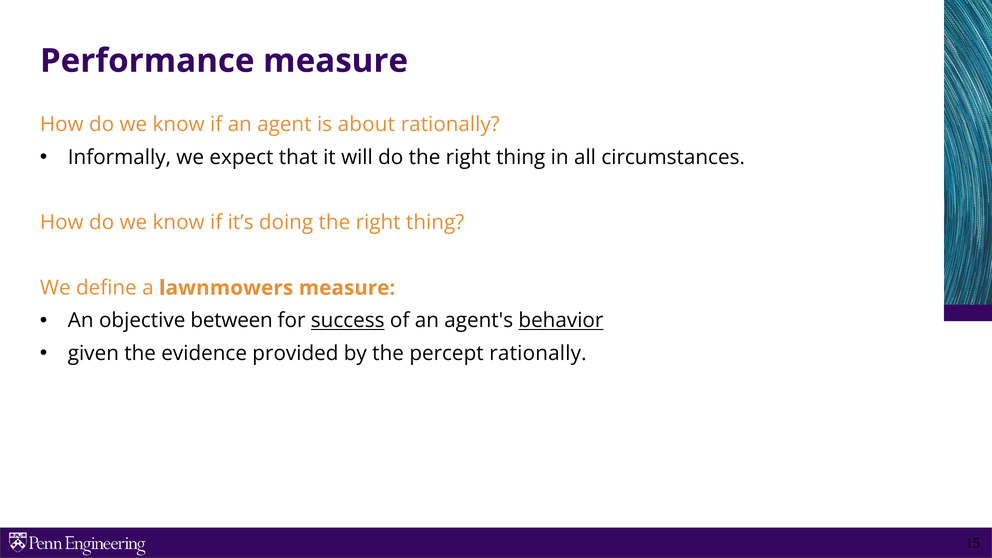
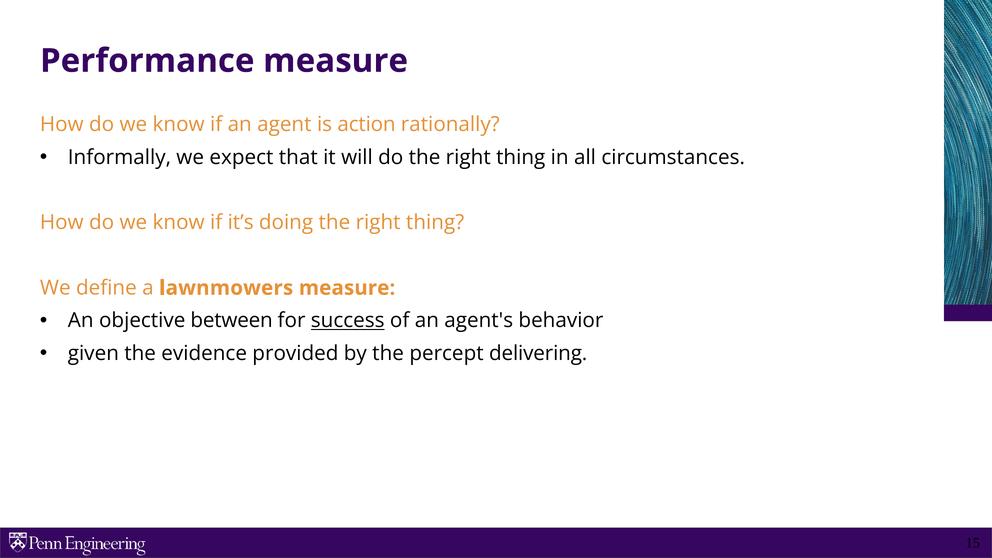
about: about -> action
behavior underline: present -> none
percept rationally: rationally -> delivering
